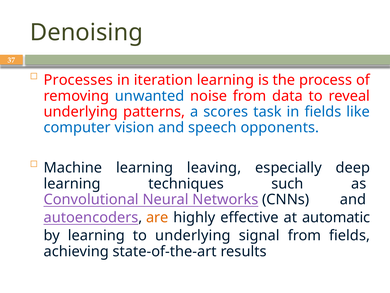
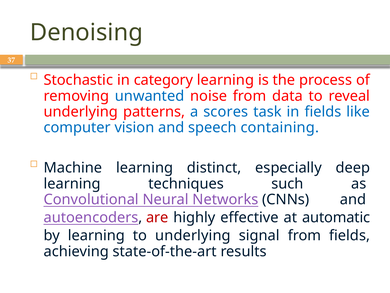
Processes: Processes -> Stochastic
iteration: iteration -> category
opponents: opponents -> containing
leaving: leaving -> distinct
are colour: orange -> red
